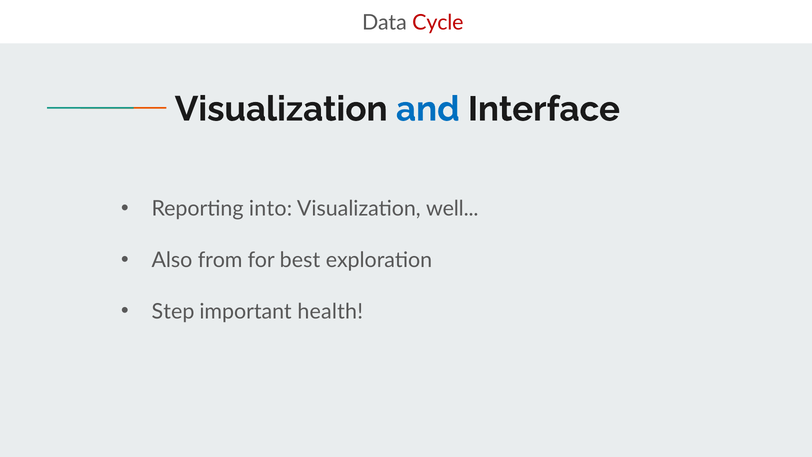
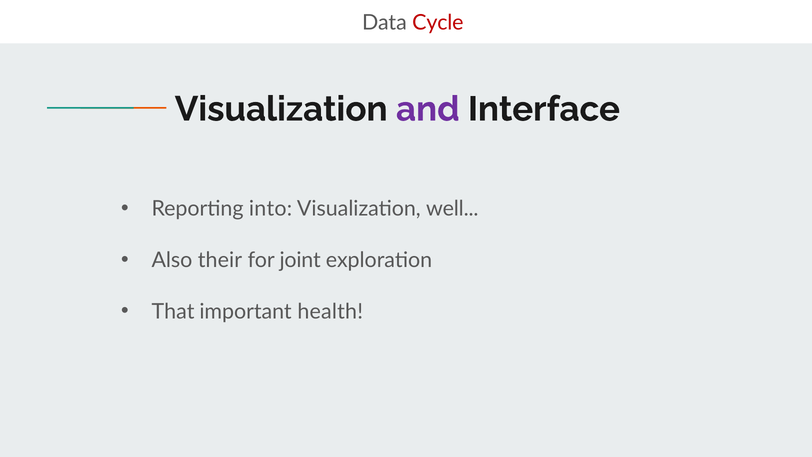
and colour: blue -> purple
from: from -> their
best: best -> joint
Step: Step -> That
